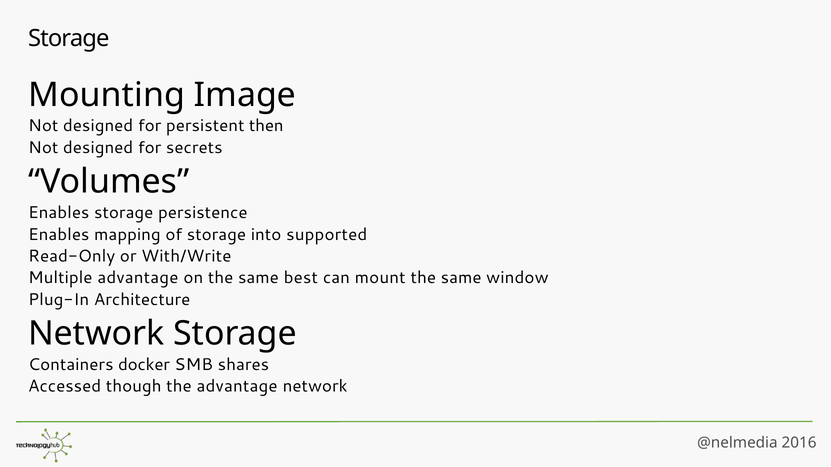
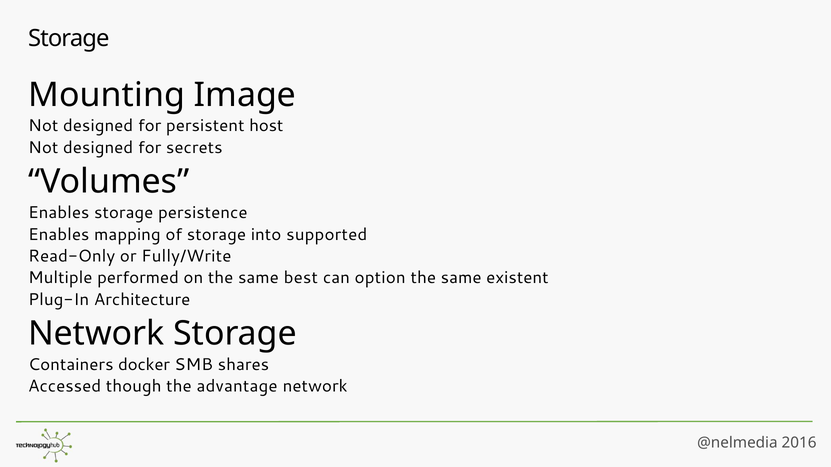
then: then -> host
With/Write: With/Write -> Fully/Write
Multiple advantage: advantage -> performed
mount: mount -> option
window: window -> existent
